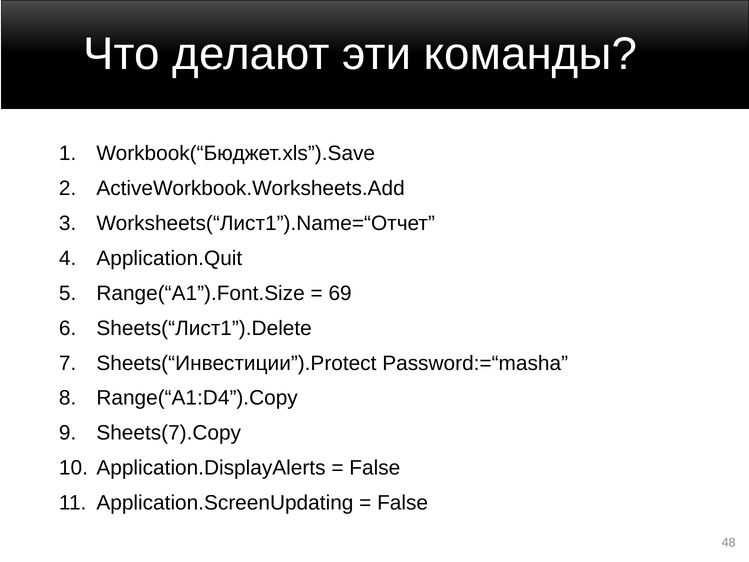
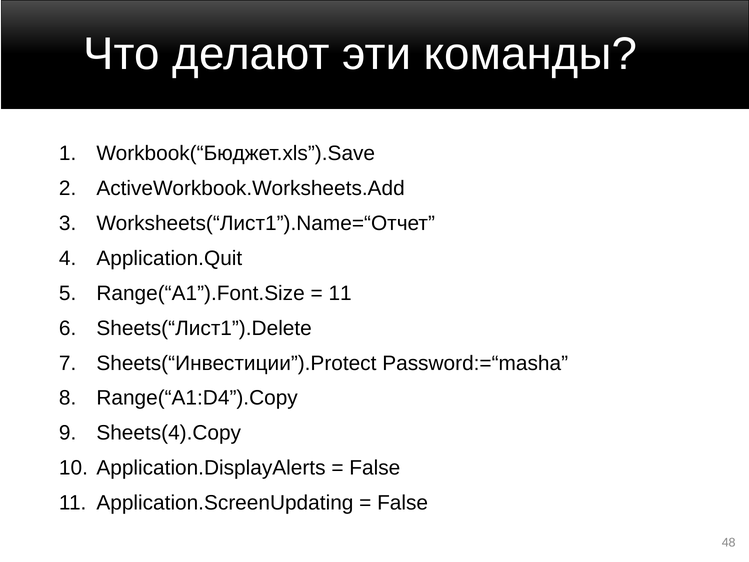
69 at (340, 293): 69 -> 11
Sheets(7).Copy: Sheets(7).Copy -> Sheets(4).Copy
